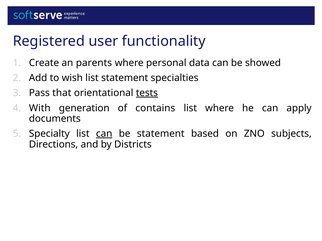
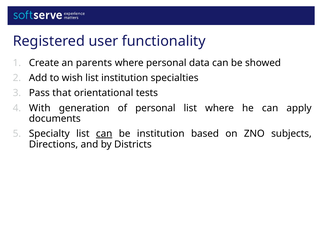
list statement: statement -> institution
tests underline: present -> none
of contains: contains -> personal
be statement: statement -> institution
